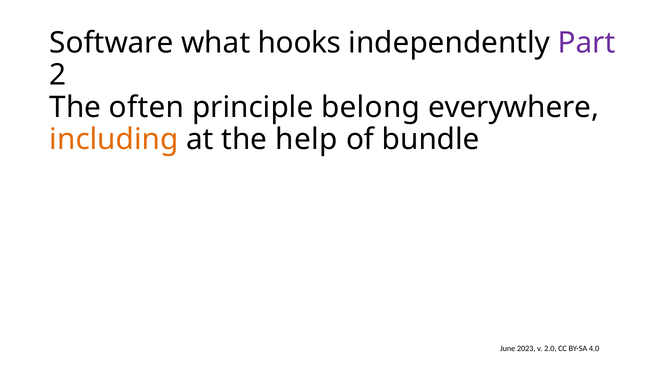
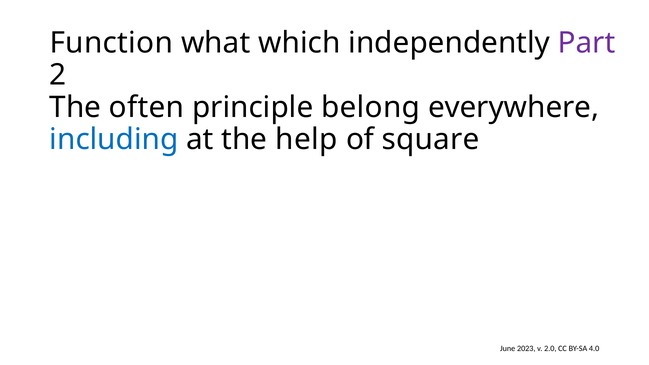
Software: Software -> Function
hooks: hooks -> which
including colour: orange -> blue
bundle: bundle -> square
